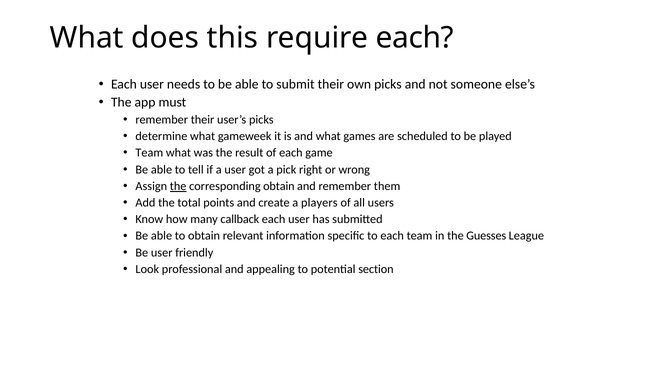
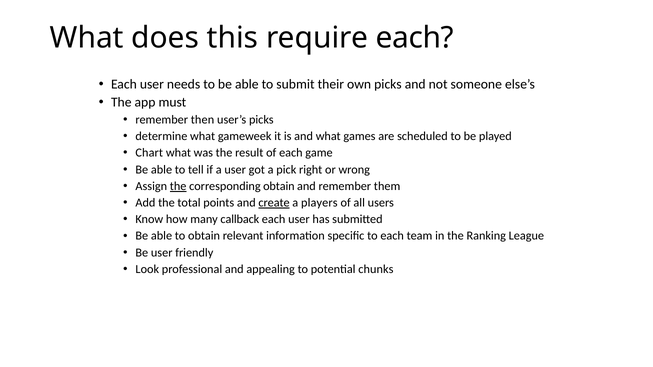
remember their: their -> then
Team at (149, 153): Team -> Chart
create underline: none -> present
Guesses: Guesses -> Ranking
section: section -> chunks
